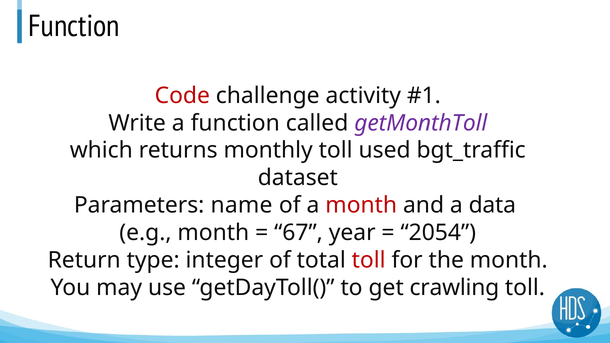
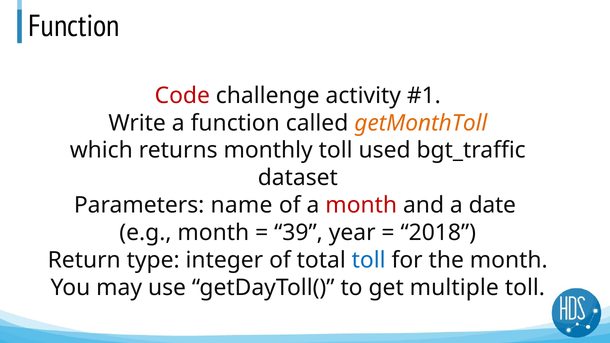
getMonthToll colour: purple -> orange
data: data -> date
67: 67 -> 39
2054: 2054 -> 2018
toll at (369, 260) colour: red -> blue
crawling: crawling -> multiple
